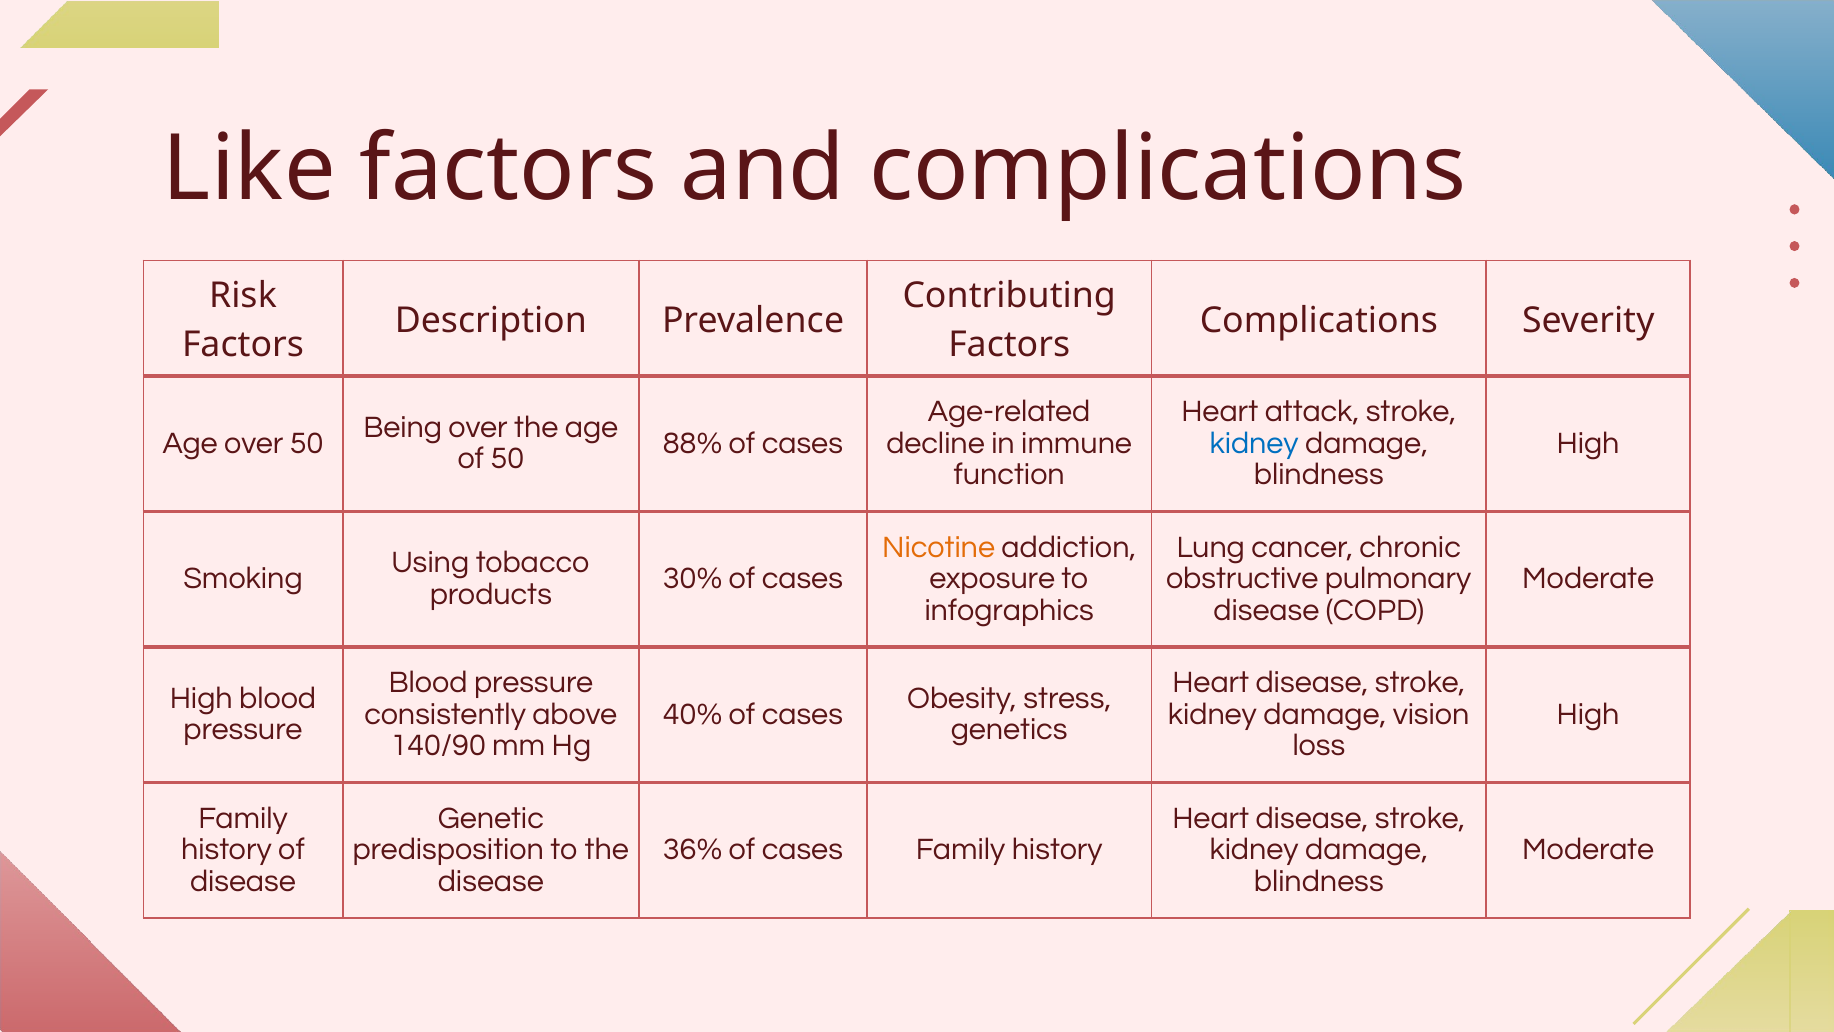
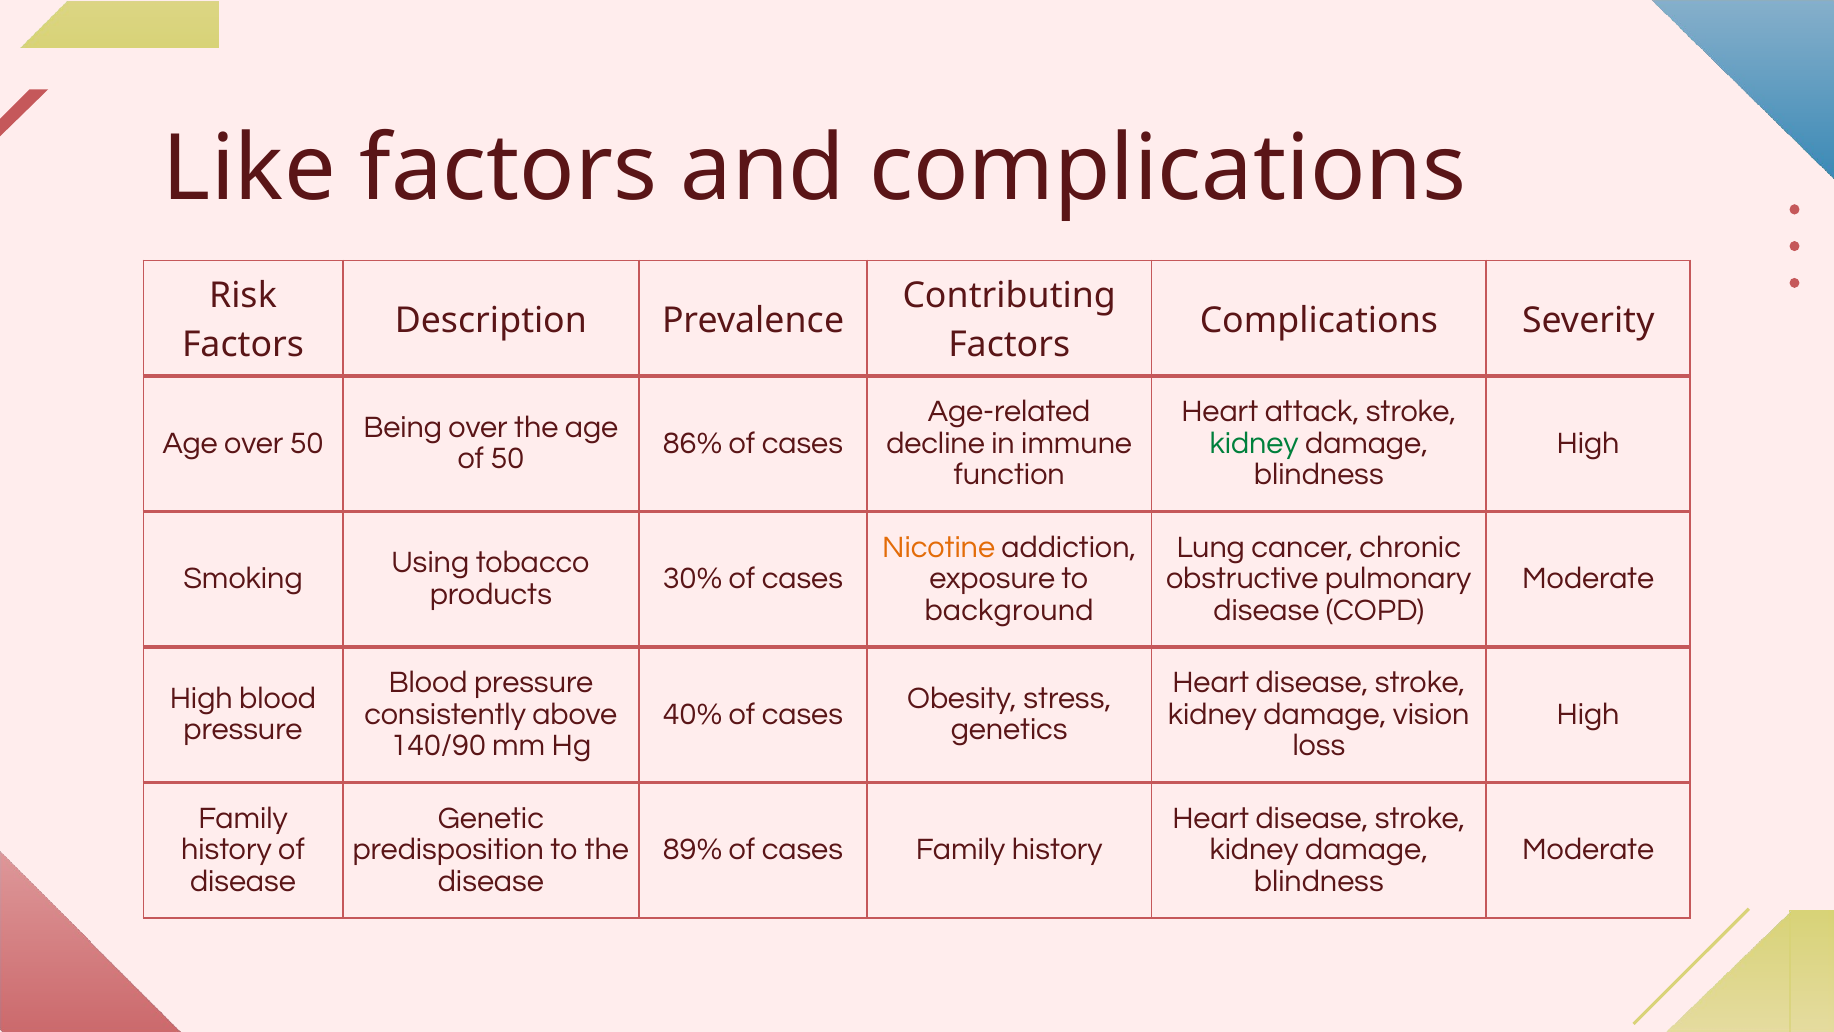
88%: 88% -> 86%
kidney at (1254, 443) colour: blue -> green
infographics: infographics -> background
36%: 36% -> 89%
